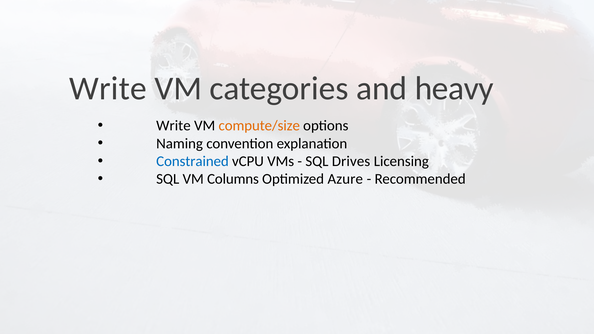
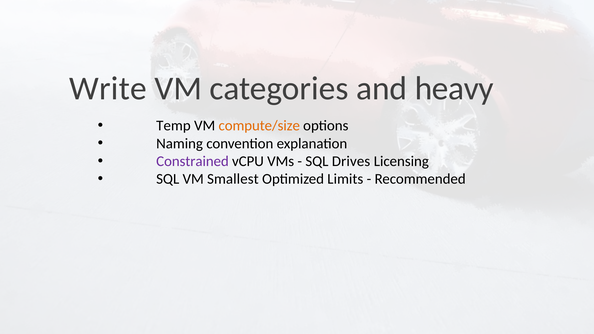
Write at (173, 126): Write -> Temp
Constrained colour: blue -> purple
Columns: Columns -> Smallest
Azure: Azure -> Limits
